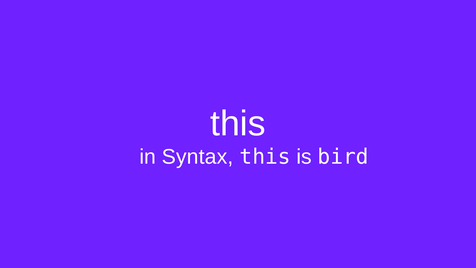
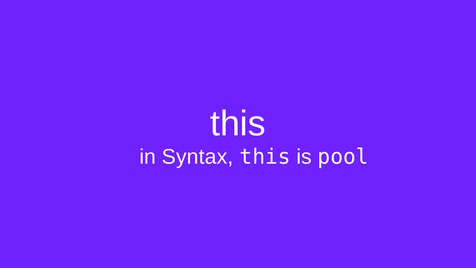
bird: bird -> pool
